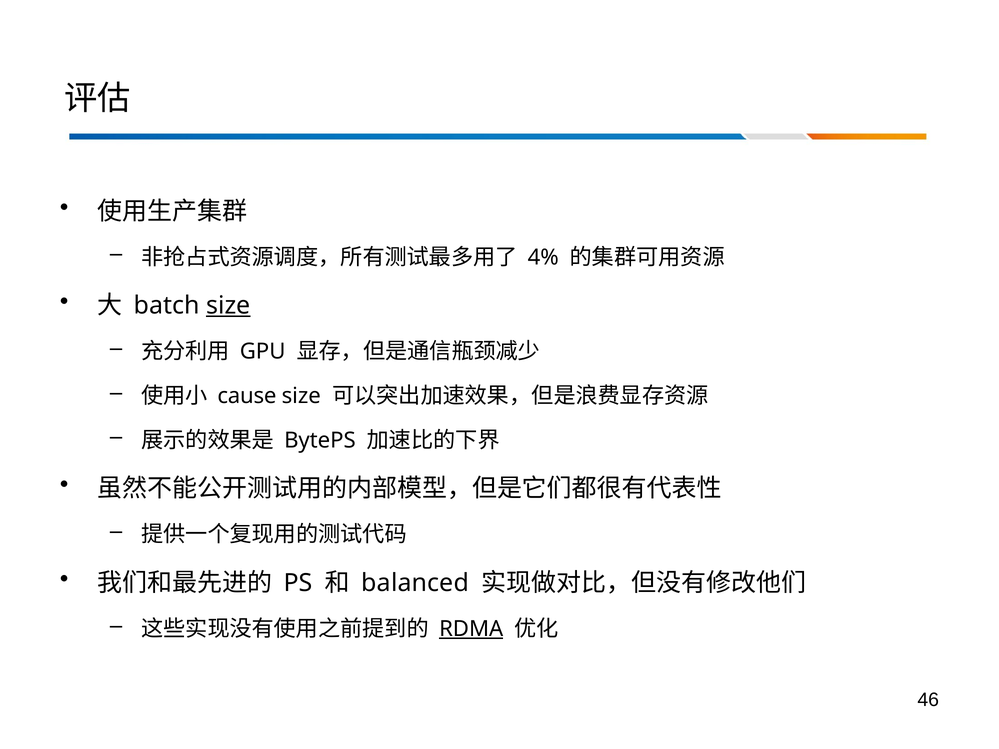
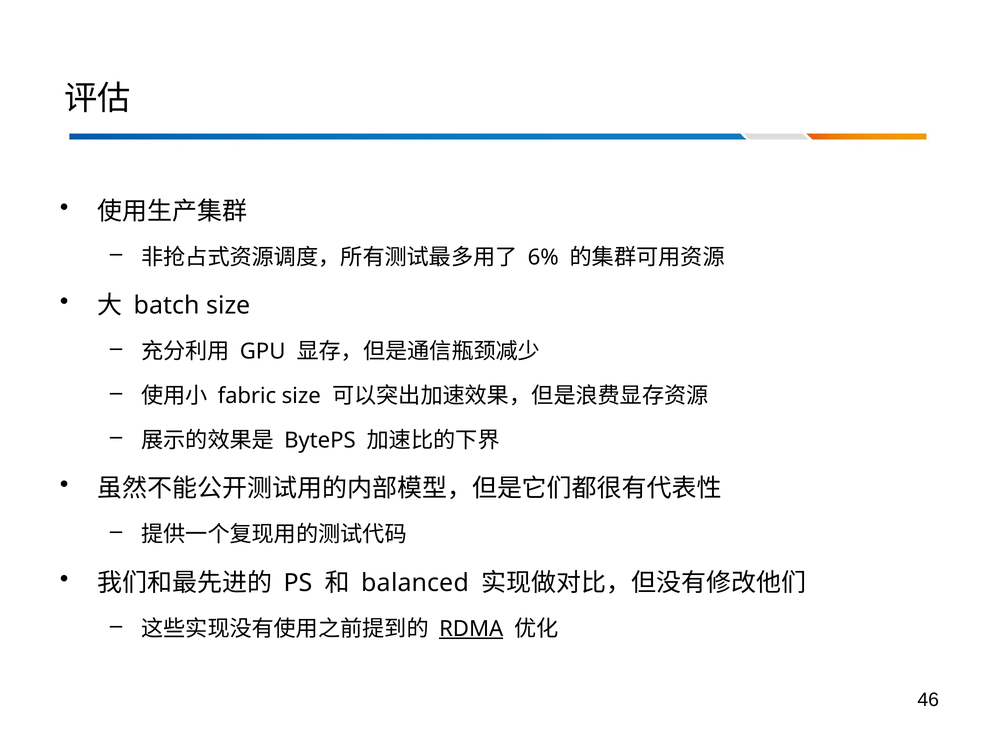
4%: 4% -> 6%
size at (228, 306) underline: present -> none
cause: cause -> fabric
